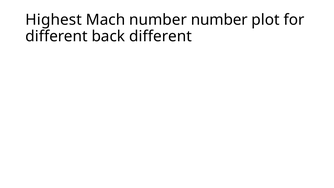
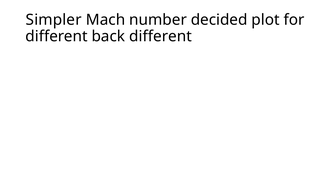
Highest: Highest -> Simpler
number number: number -> decided
